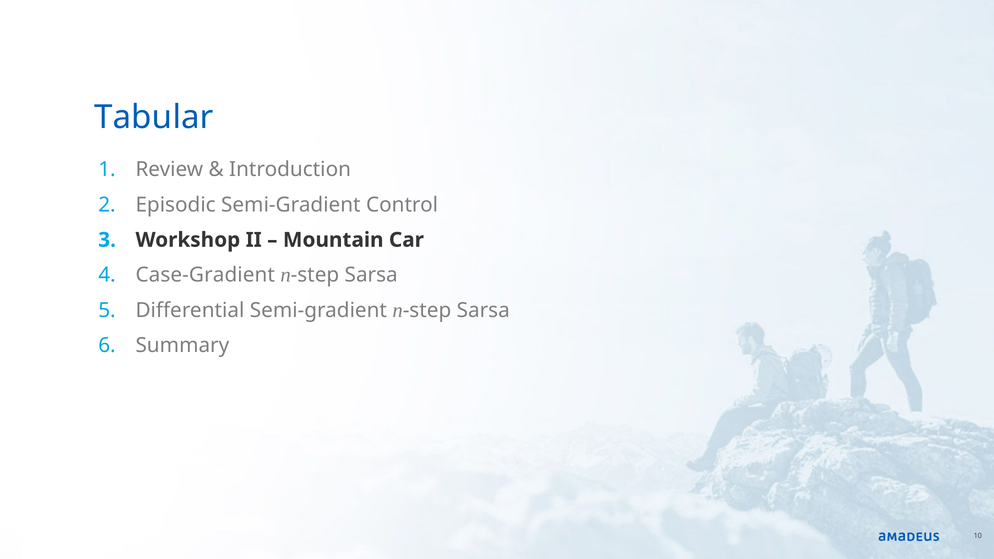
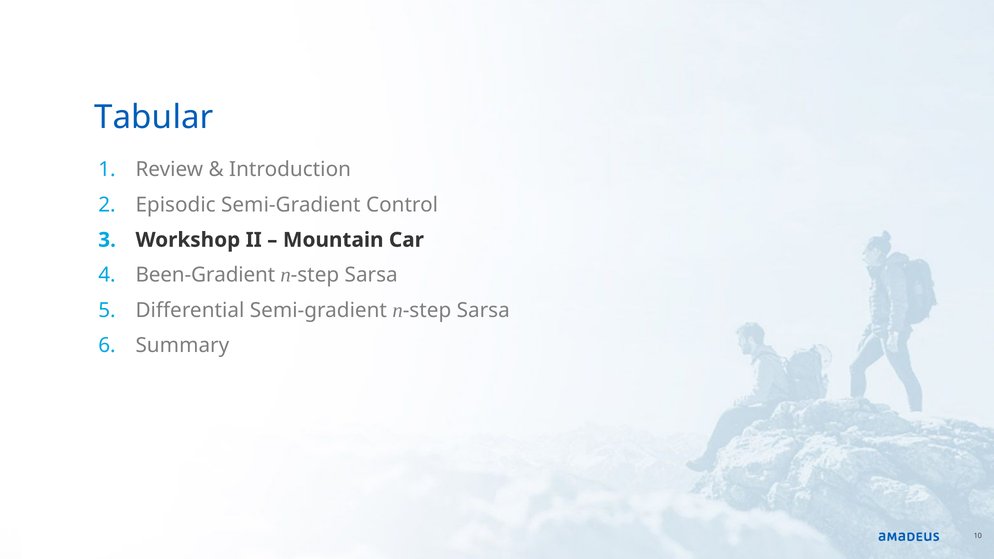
Case-Gradient: Case-Gradient -> Been-Gradient
